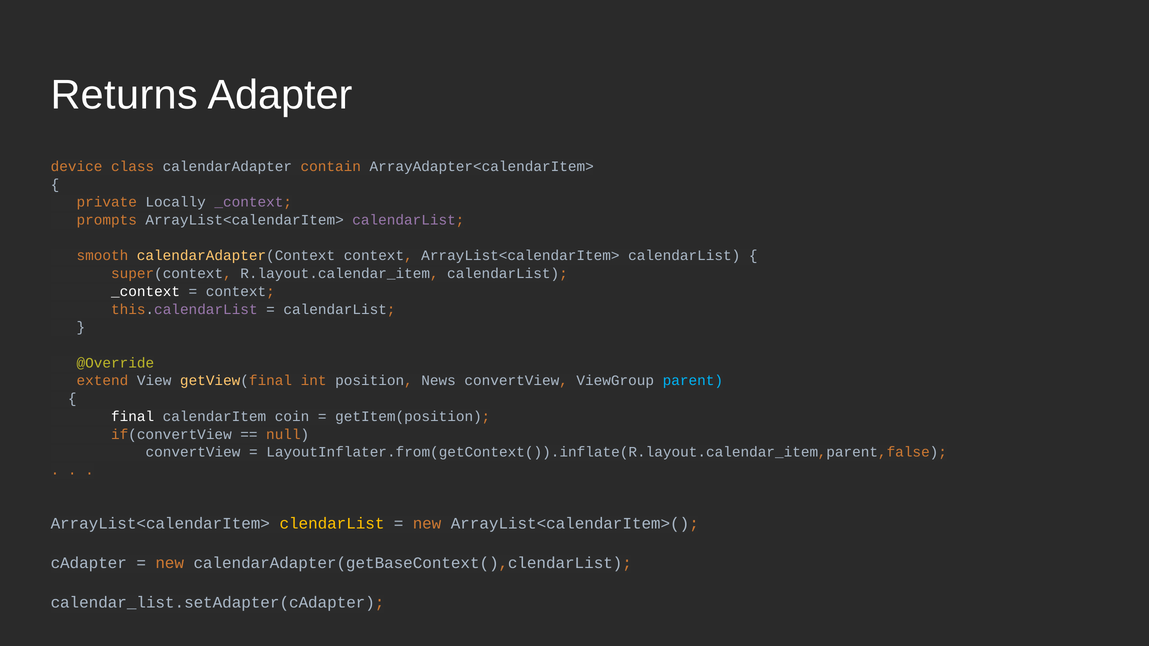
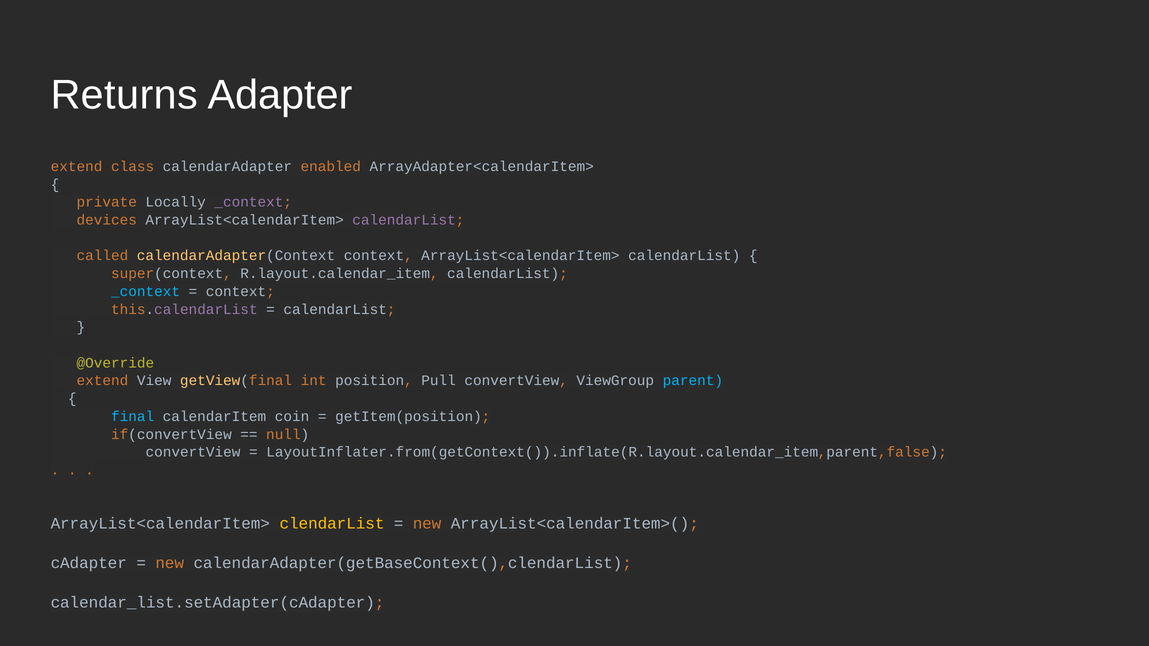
device at (77, 167): device -> extend
contain: contain -> enabled
prompts: prompts -> devices
smooth: smooth -> called
_context at (146, 292) colour: white -> light blue
News: News -> Pull
final colour: white -> light blue
